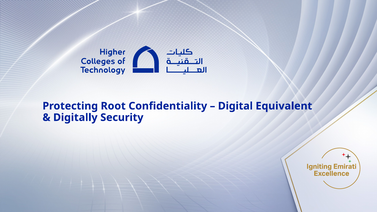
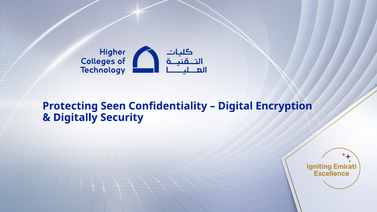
Root: Root -> Seen
Equivalent: Equivalent -> Encryption
